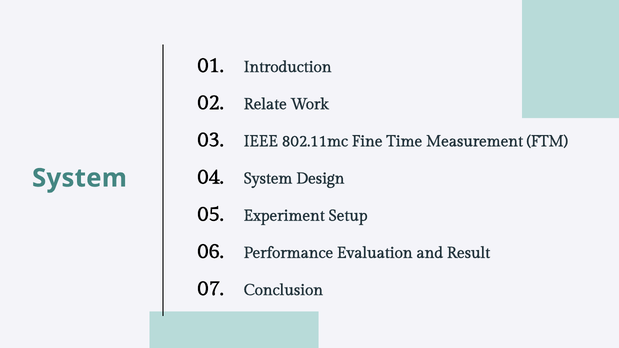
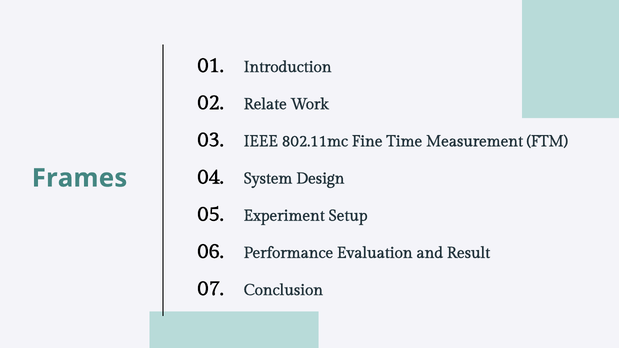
System at (79, 178): System -> Frames
